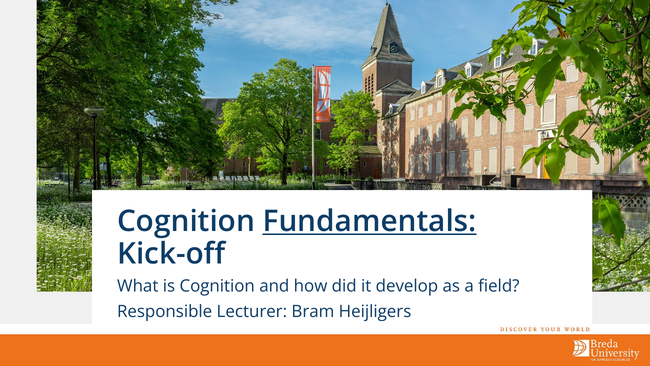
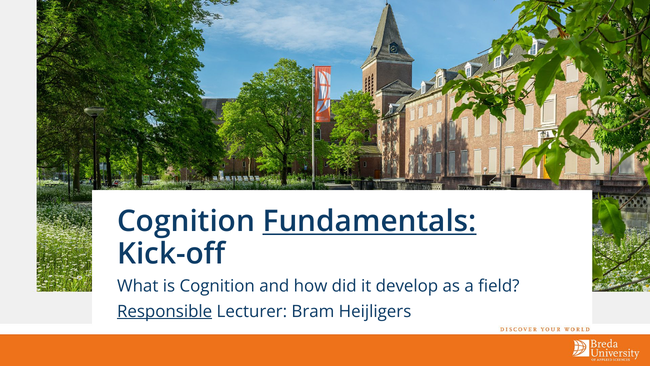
Responsible underline: none -> present
